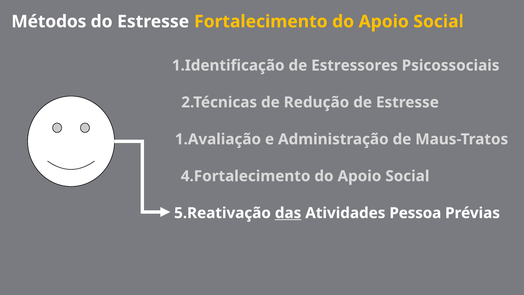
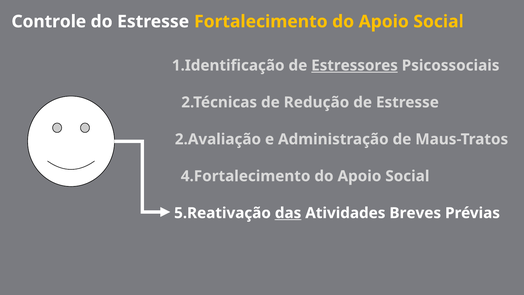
Métodos at (49, 22): Métodos -> Controle
Estressores underline: none -> present
1.Avaliação: 1.Avaliação -> 2.Avaliação
Pessoa: Pessoa -> Breves
